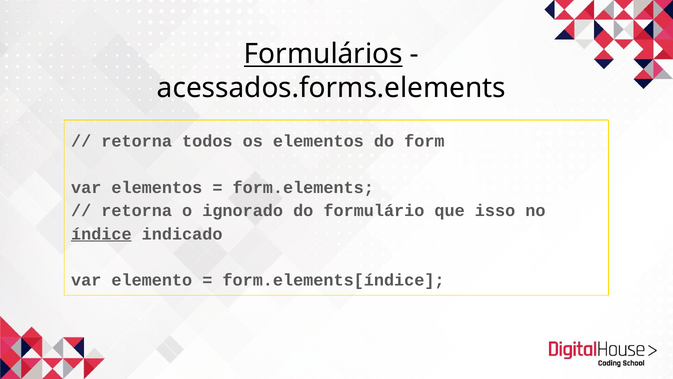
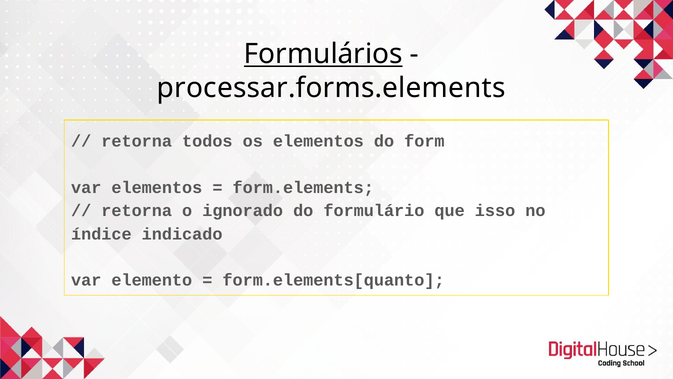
acessados.forms.elements: acessados.forms.elements -> processar.forms.elements
índice underline: present -> none
form.elements[índice: form.elements[índice -> form.elements[quanto
